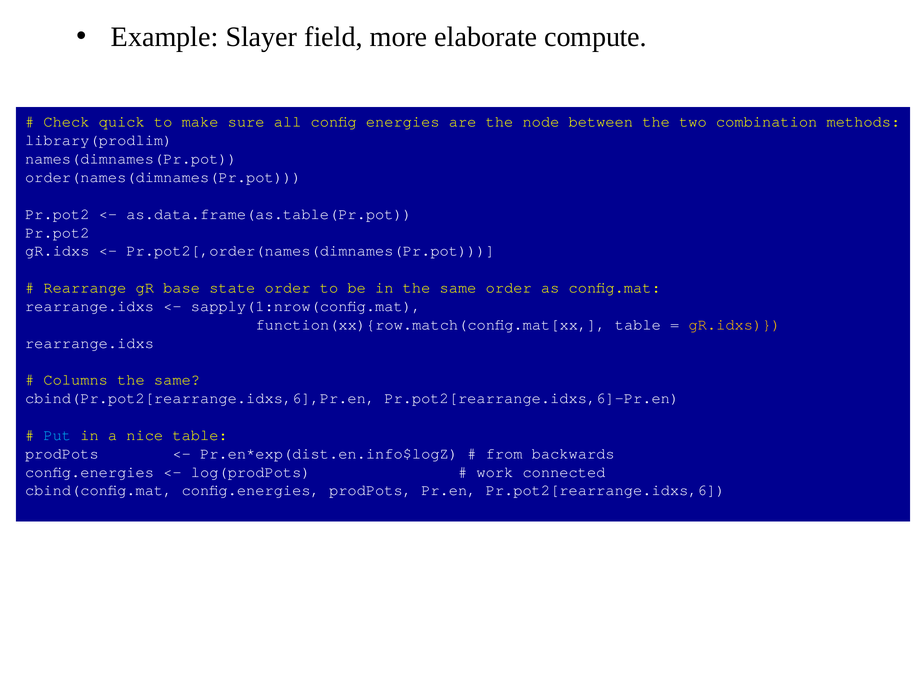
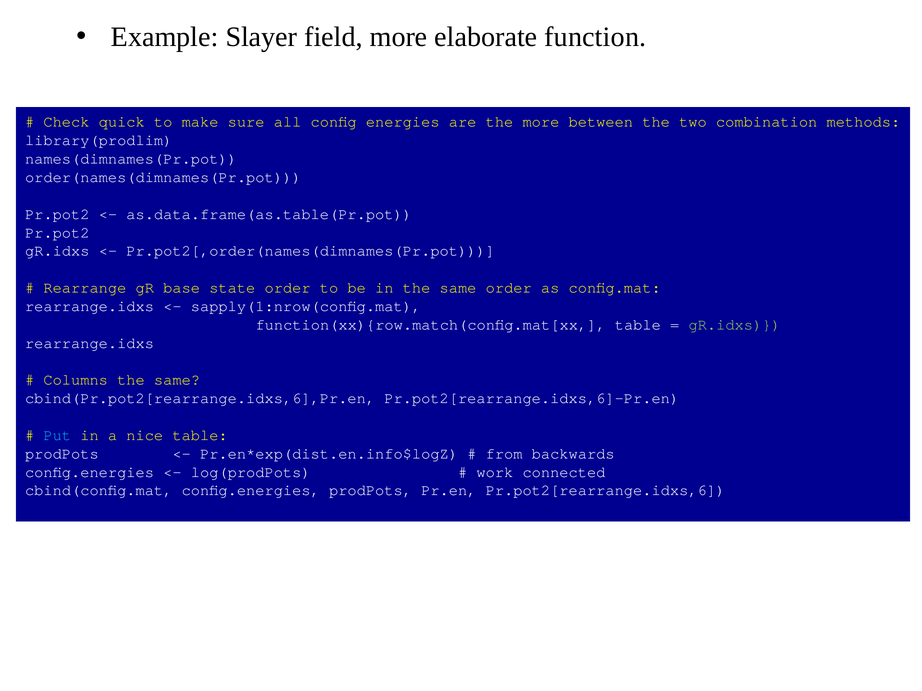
compute: compute -> function
the node: node -> more
gR.idxs at (735, 325) colour: yellow -> light green
